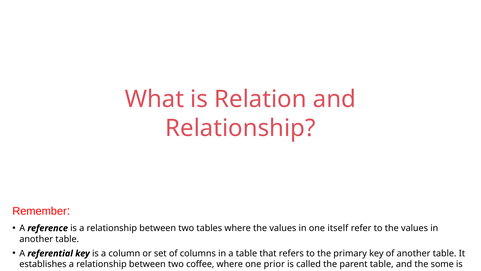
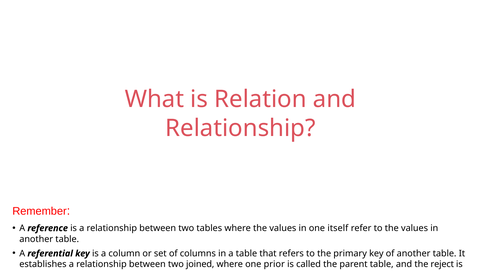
coffee: coffee -> joined
some: some -> reject
